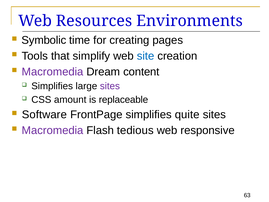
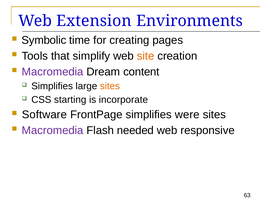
Resources: Resources -> Extension
site colour: blue -> orange
sites at (110, 86) colour: purple -> orange
amount: amount -> starting
replaceable: replaceable -> incorporate
quite: quite -> were
tedious: tedious -> needed
